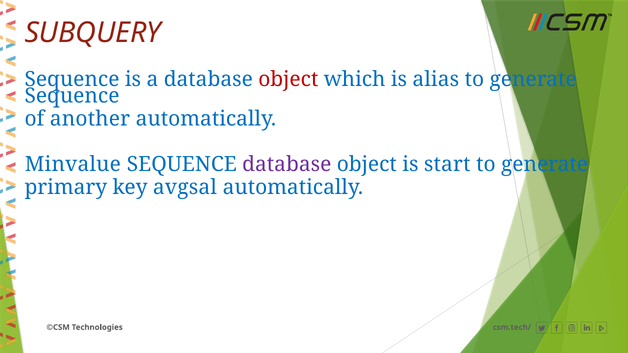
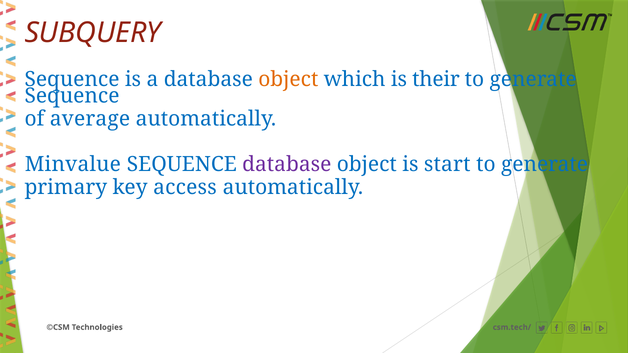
object at (288, 79) colour: red -> orange
alias: alias -> their
another: another -> average
avgsal: avgsal -> access
